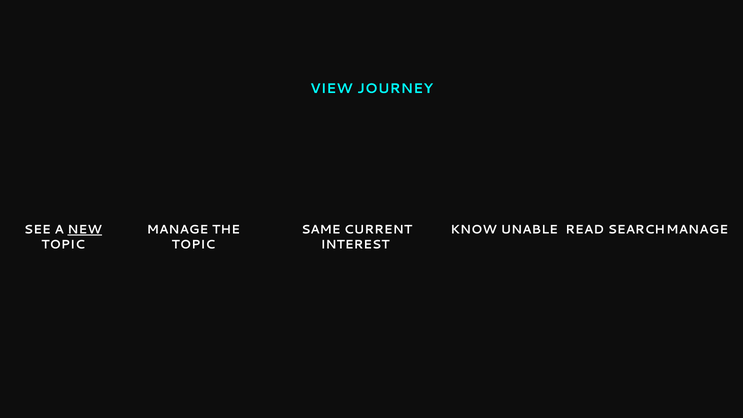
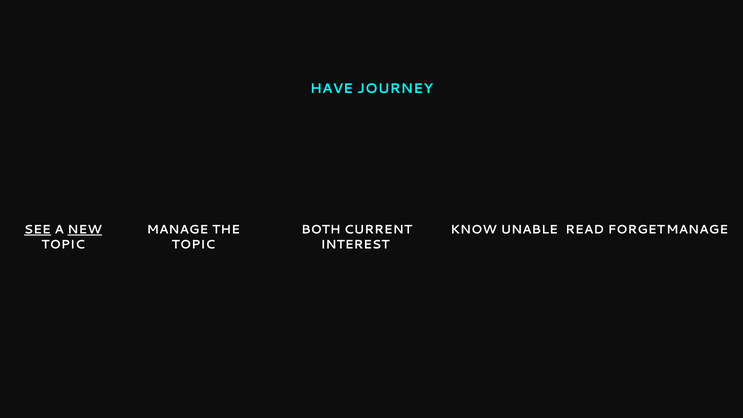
VIEW: VIEW -> HAVE
SEE underline: none -> present
SAME: SAME -> BOTH
SEARCH: SEARCH -> FORGET
